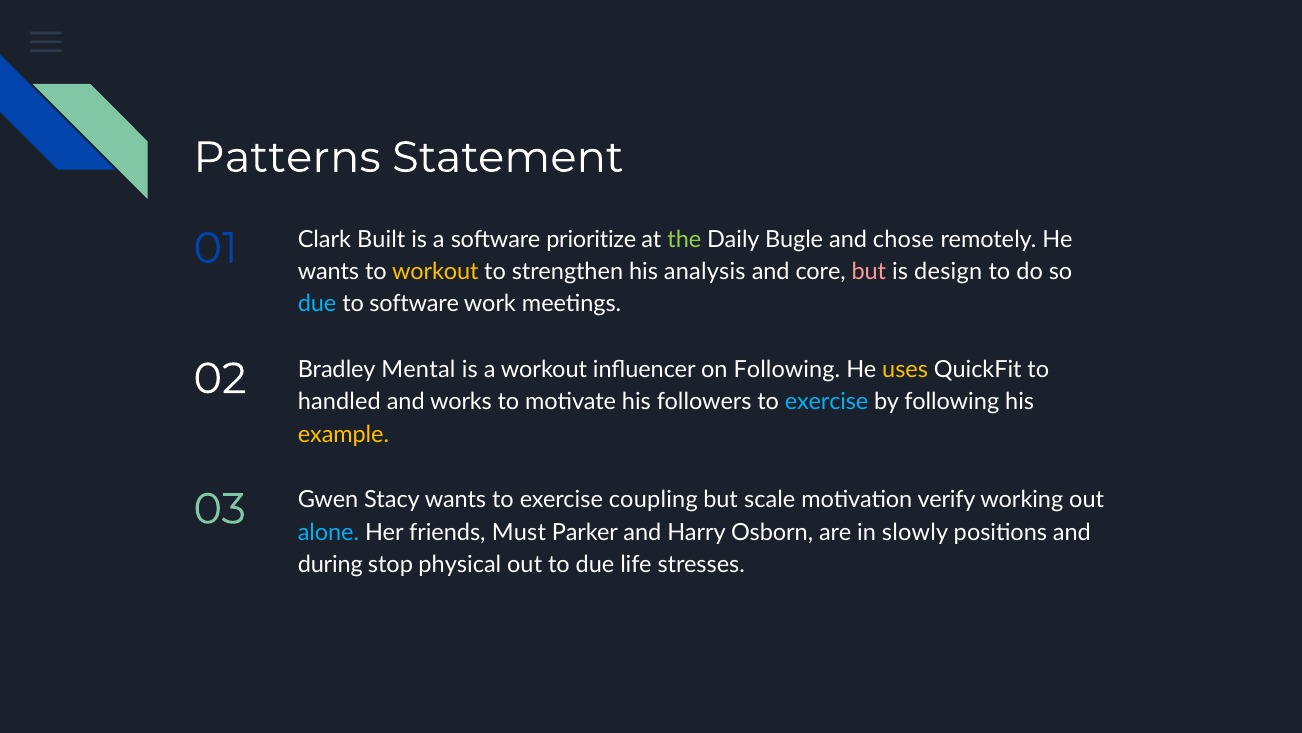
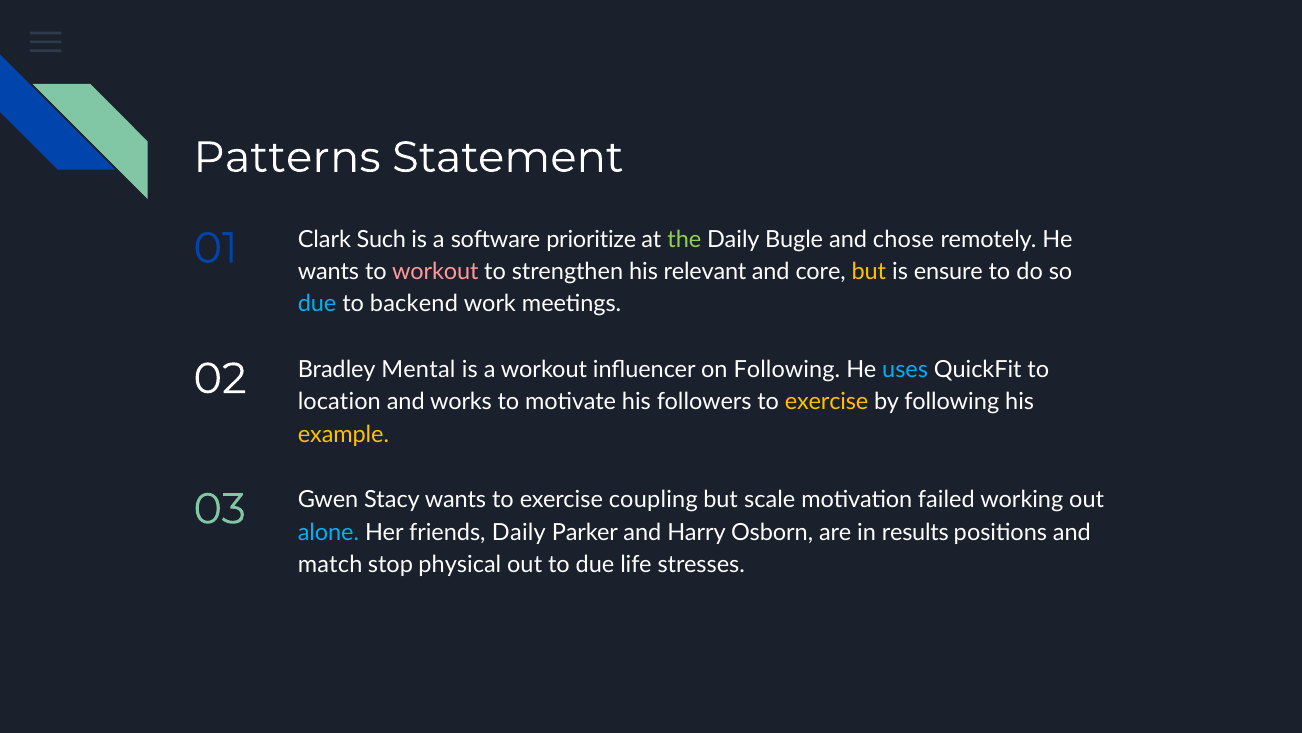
Built: Built -> Such
workout at (435, 271) colour: yellow -> pink
analysis: analysis -> relevant
but at (869, 271) colour: pink -> yellow
design: design -> ensure
to software: software -> backend
uses colour: yellow -> light blue
handled: handled -> location
exercise at (827, 402) colour: light blue -> yellow
verify: verify -> failed
friends Must: Must -> Daily
slowly: slowly -> results
during: during -> match
